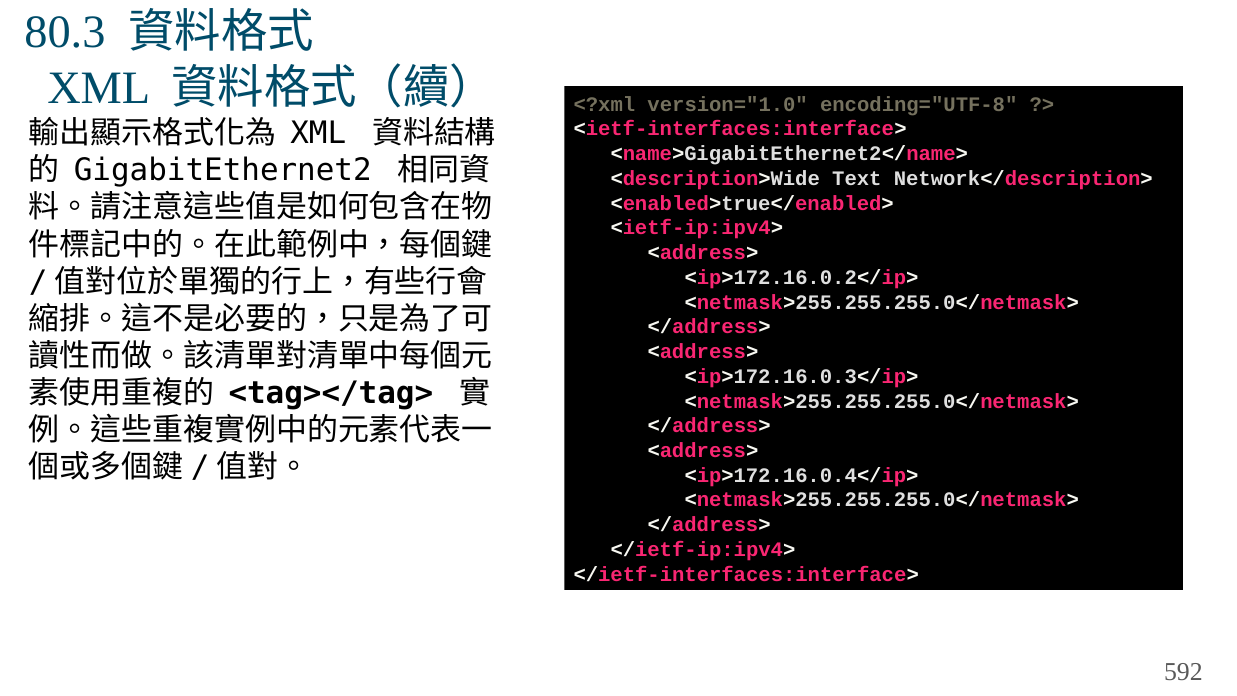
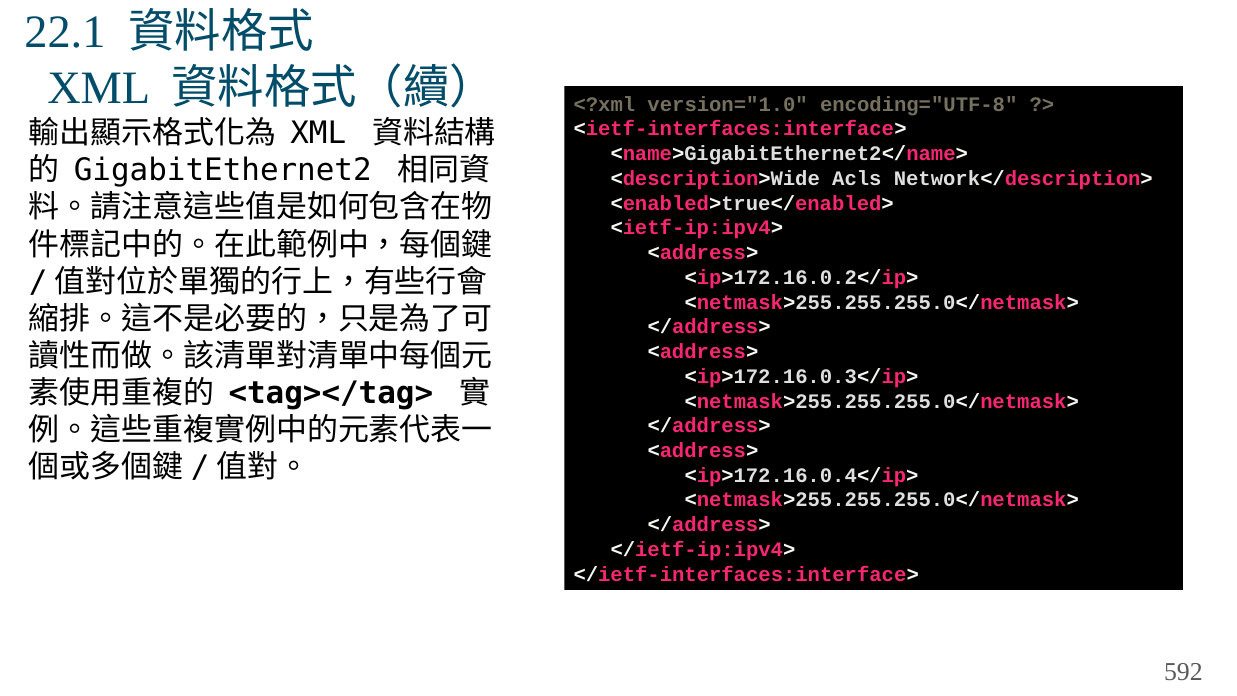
80.3: 80.3 -> 22.1
Text: Text -> Acls
